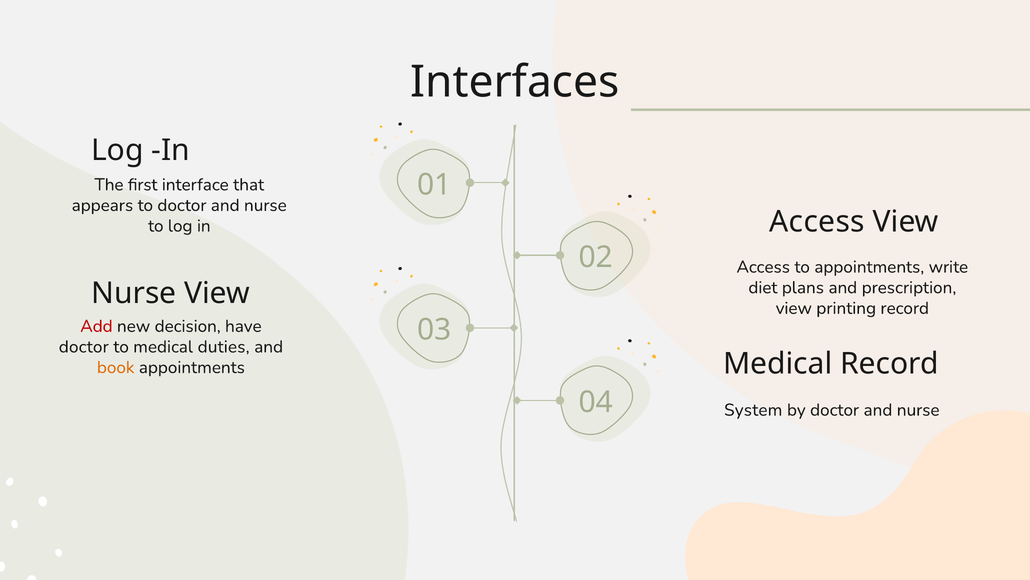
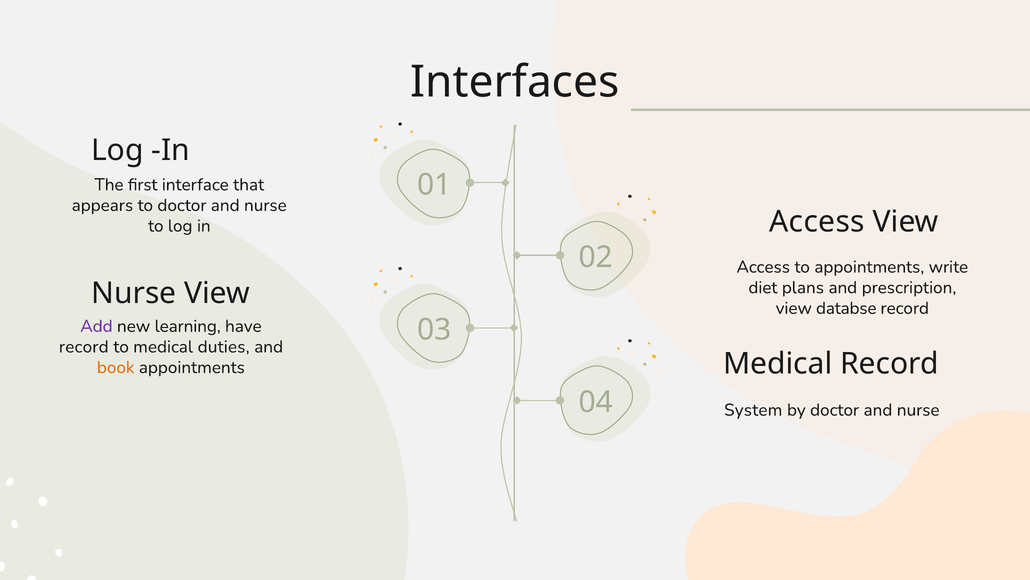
printing: printing -> databse
Add colour: red -> purple
decision: decision -> learning
doctor at (84, 346): doctor -> record
